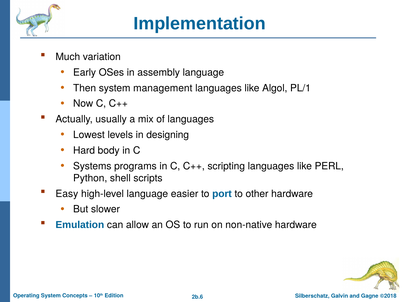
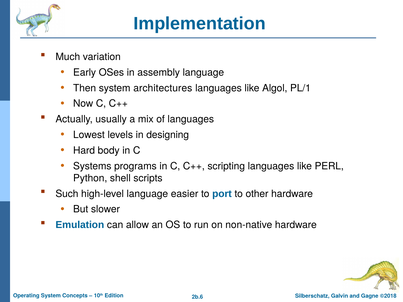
management: management -> architectures
Easy: Easy -> Such
